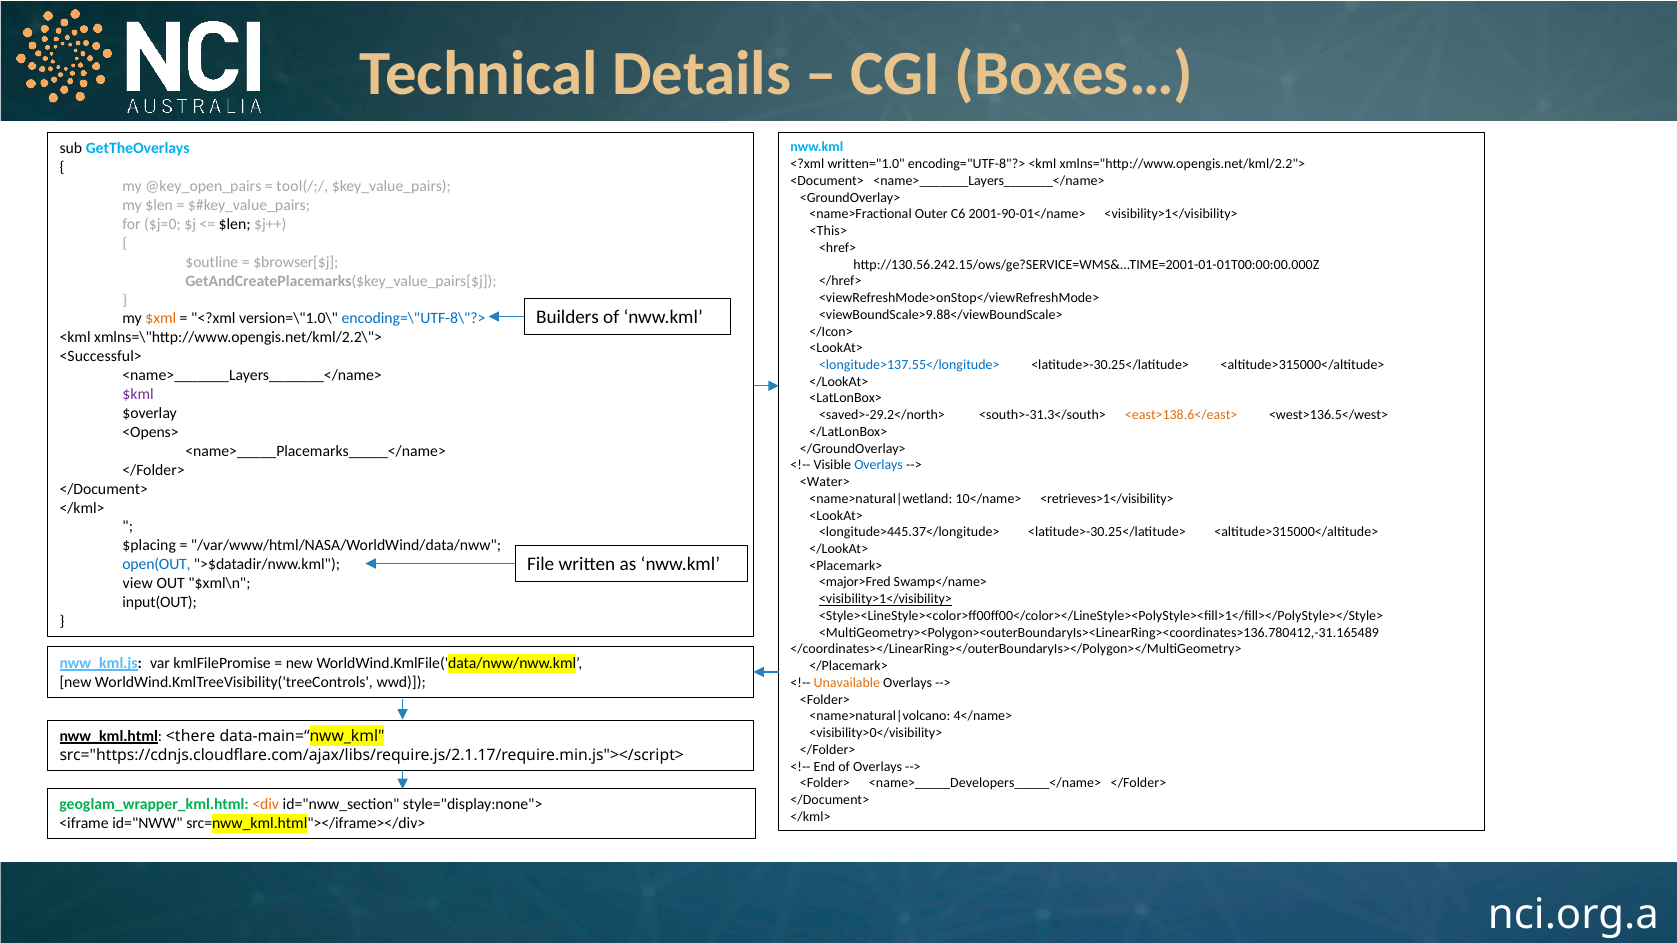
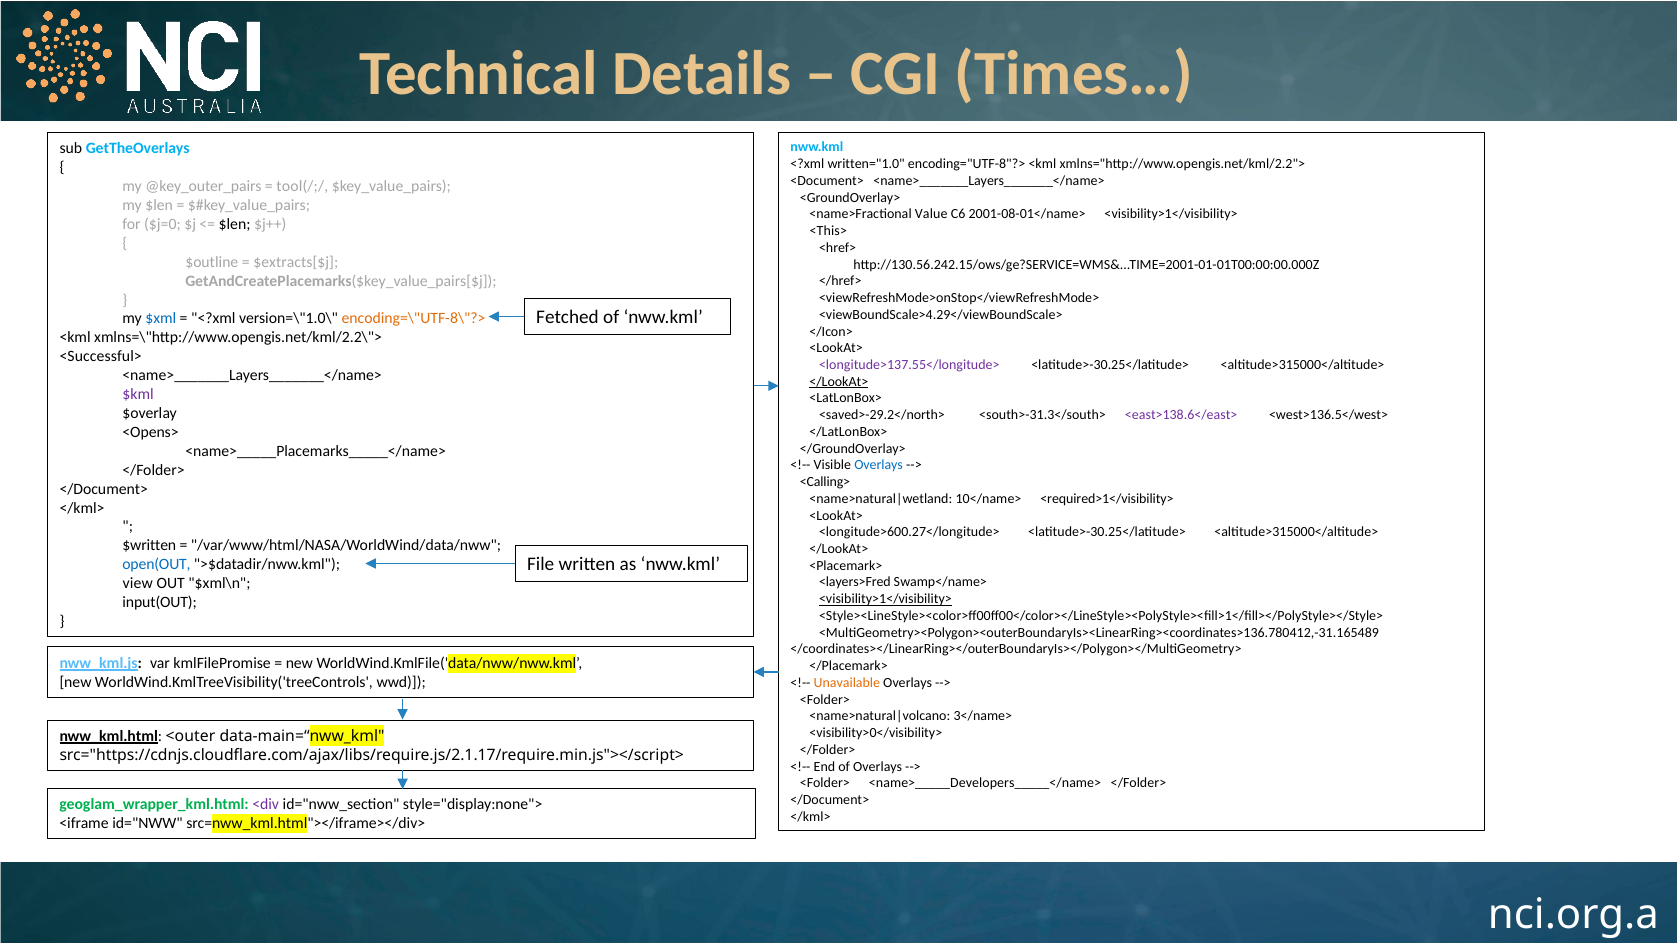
Boxes…: Boxes… -> Times…
@key_open_pairs: @key_open_pairs -> @key_outer_pairs
Outer: Outer -> Value
2001-90-01</name>: 2001-90-01</name> -> 2001-08-01</name>
$browser[$j: $browser[$j -> $extracts[$j
<viewBoundScale>9.88</viewBoundScale>: <viewBoundScale>9.88</viewBoundScale> -> <viewBoundScale>4.29</viewBoundScale>
Builders: Builders -> Fetched
$xml colour: orange -> blue
encoding=\"UTF-8\"?> colour: blue -> orange
<longitude>137.55</longitude> colour: blue -> purple
</LookAt> at (839, 382) underline: none -> present
<east>138.6</east> colour: orange -> purple
<Water>: <Water> -> <Calling>
<retrieves>1</visibility>: <retrieves>1</visibility> -> <required>1</visibility>
<longitude>445.37</longitude>: <longitude>445.37</longitude> -> <longitude>600.27</longitude>
$placing: $placing -> $written
<major>Fred: <major>Fred -> <layers>Fred
4</name>: 4</name> -> 3</name>
<there: <there -> <outer
<div colour: orange -> purple
